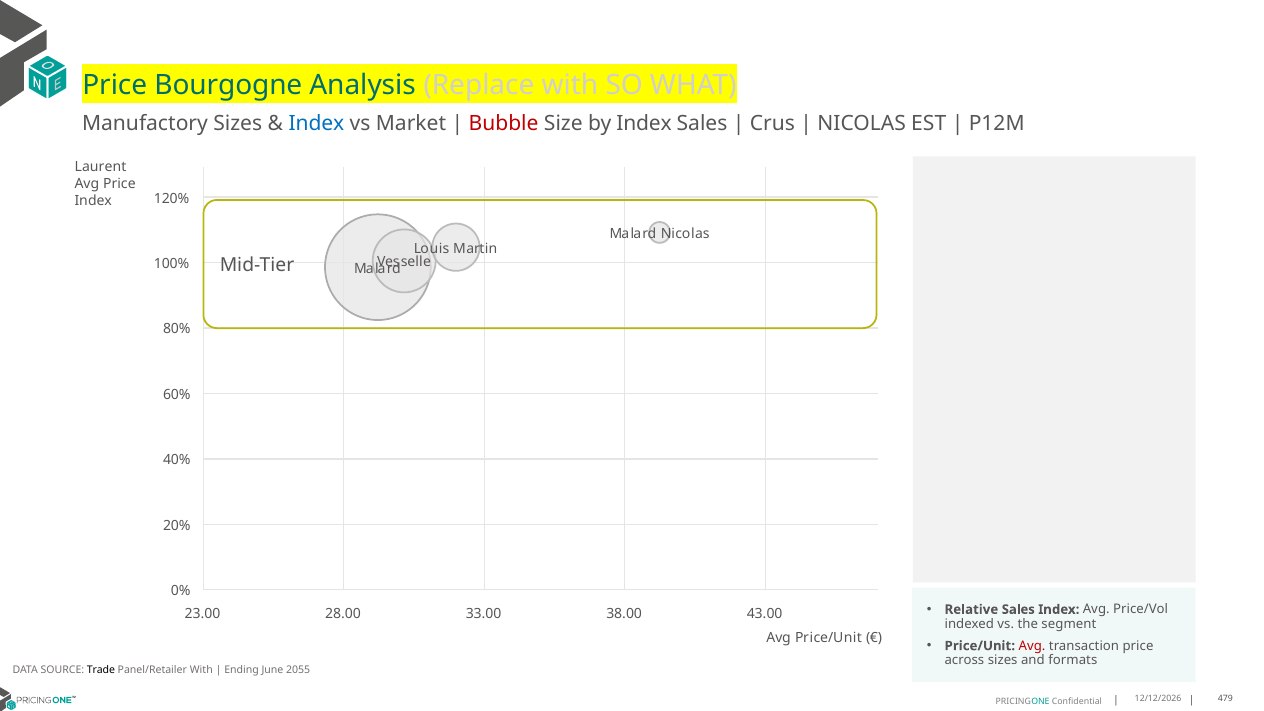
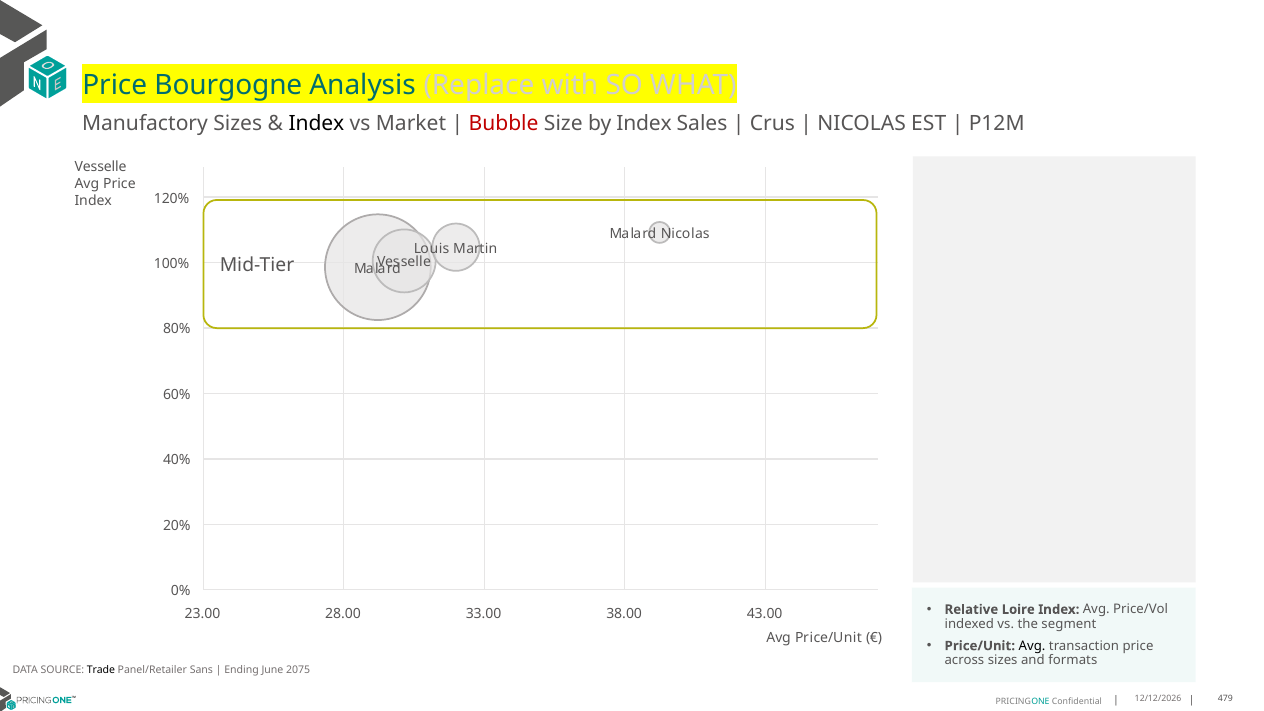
Index at (316, 123) colour: blue -> black
Laurent at (100, 167): Laurent -> Vesselle
Relative Sales: Sales -> Loire
Avg at (1032, 646) colour: red -> black
Panel/Retailer With: With -> Sans
2055: 2055 -> 2075
